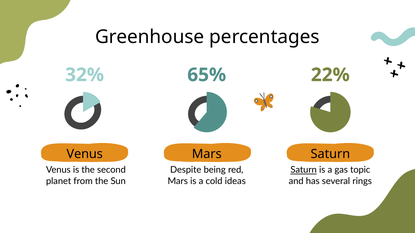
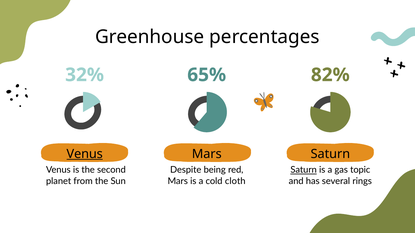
22%: 22% -> 82%
Venus at (85, 154) underline: none -> present
ideas: ideas -> cloth
